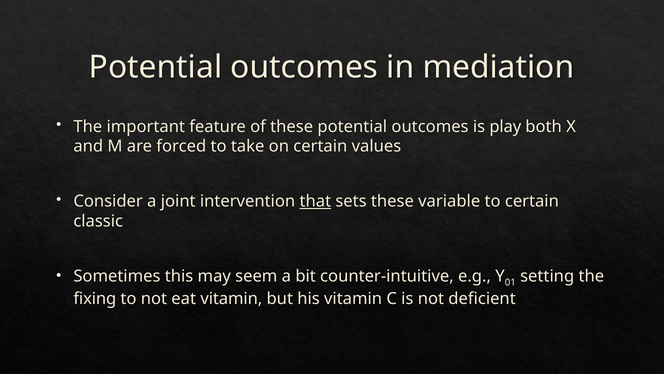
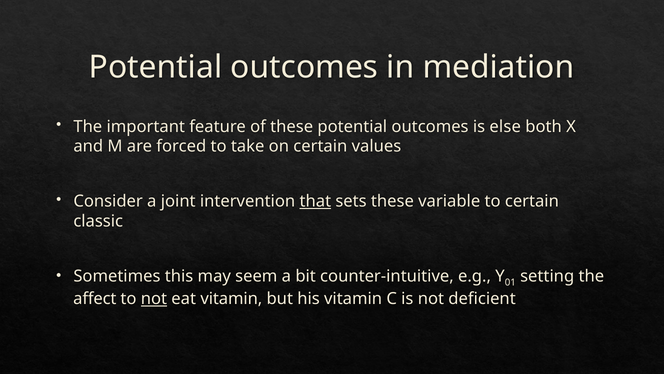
play: play -> else
fixing: fixing -> affect
not at (154, 298) underline: none -> present
